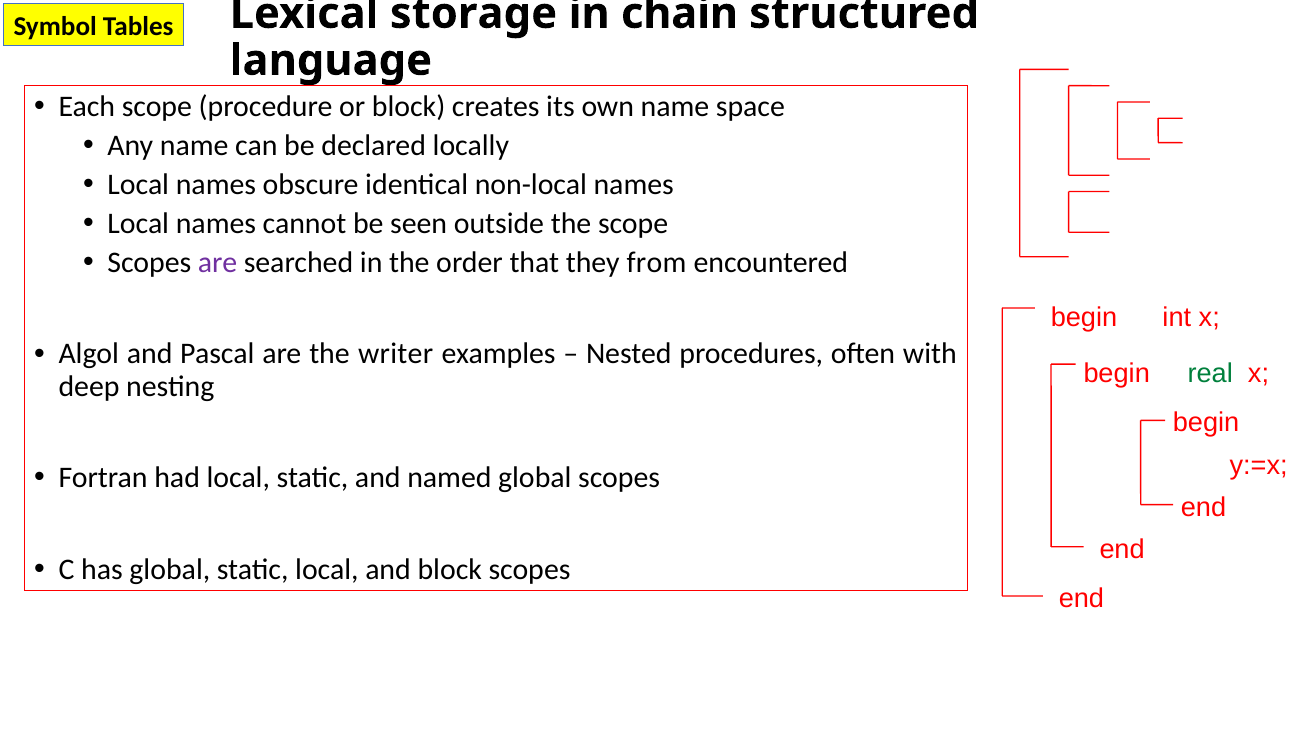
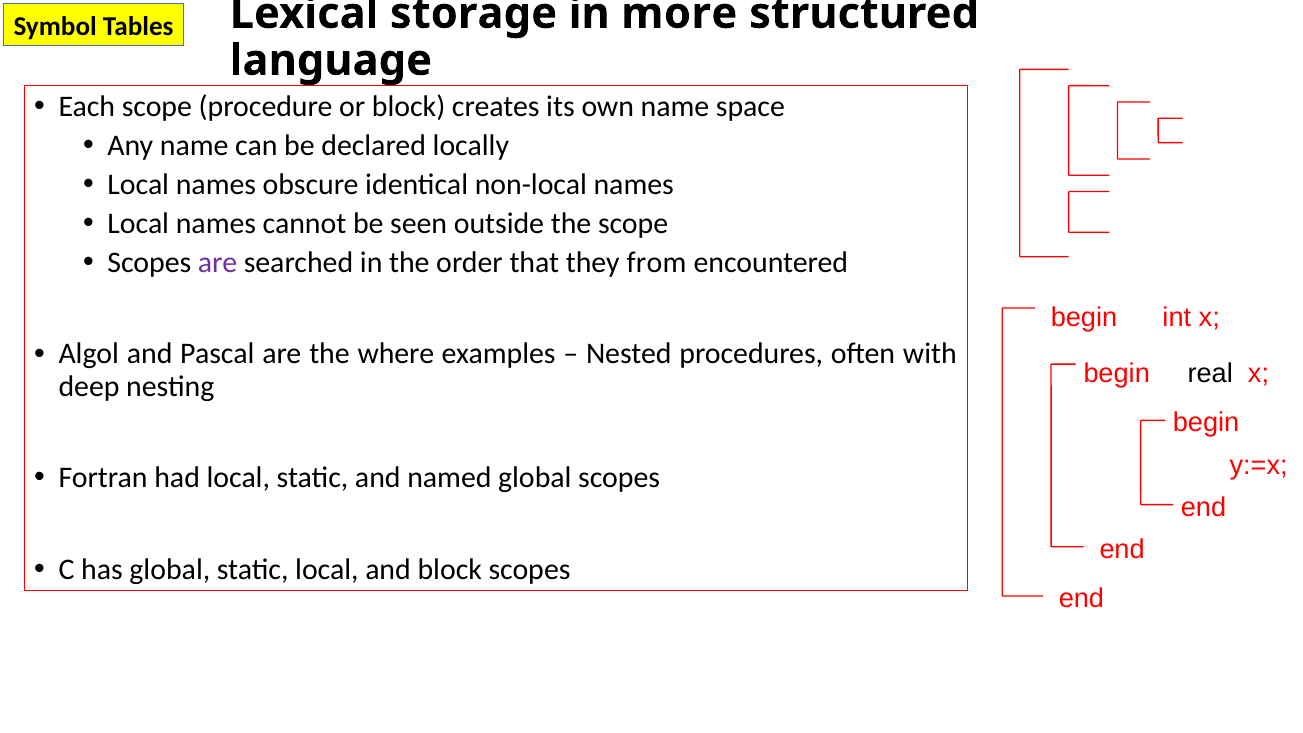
chain: chain -> more
writer: writer -> where
real colour: green -> black
